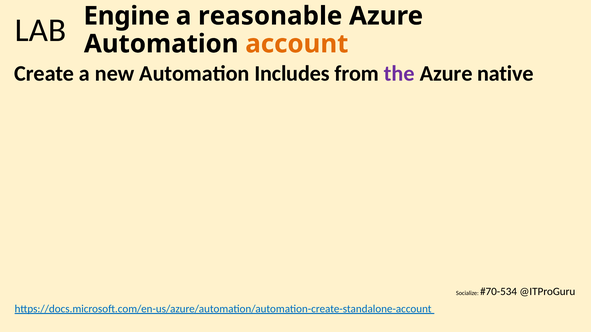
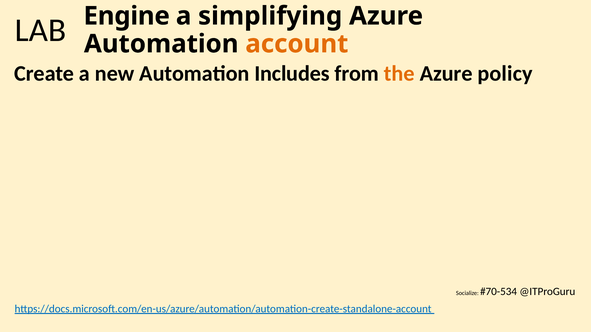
reasonable: reasonable -> simplifying
the colour: purple -> orange
native: native -> policy
